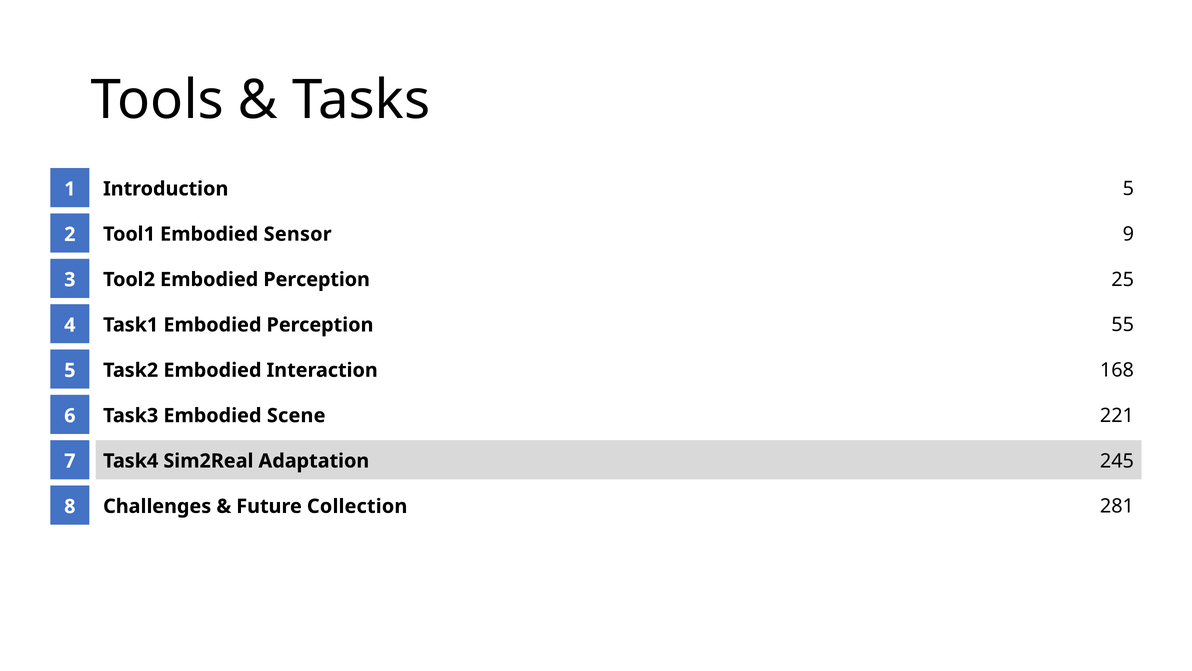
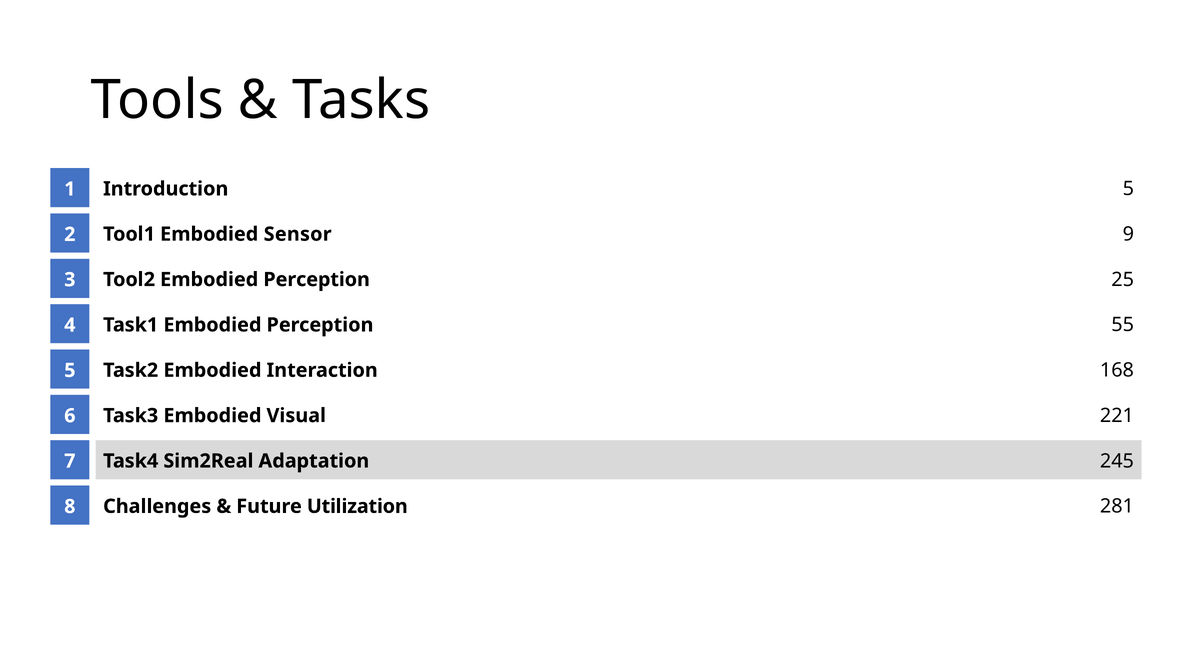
Scene: Scene -> Visual
Collection: Collection -> Utilization
